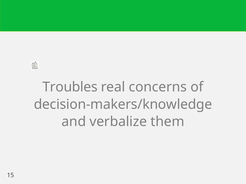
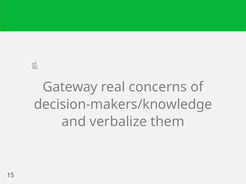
Troubles: Troubles -> Gateway
